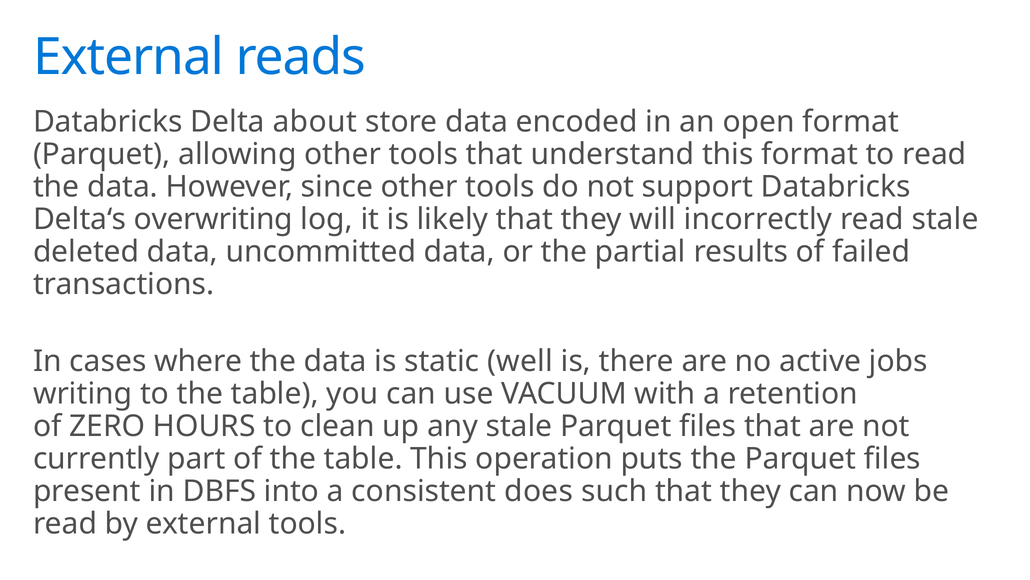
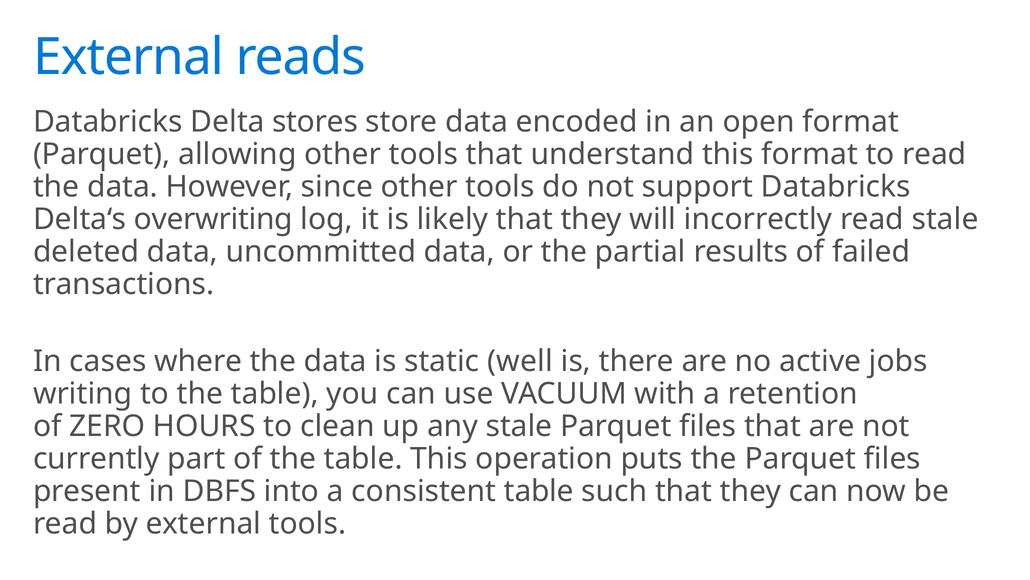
about: about -> stores
consistent does: does -> table
